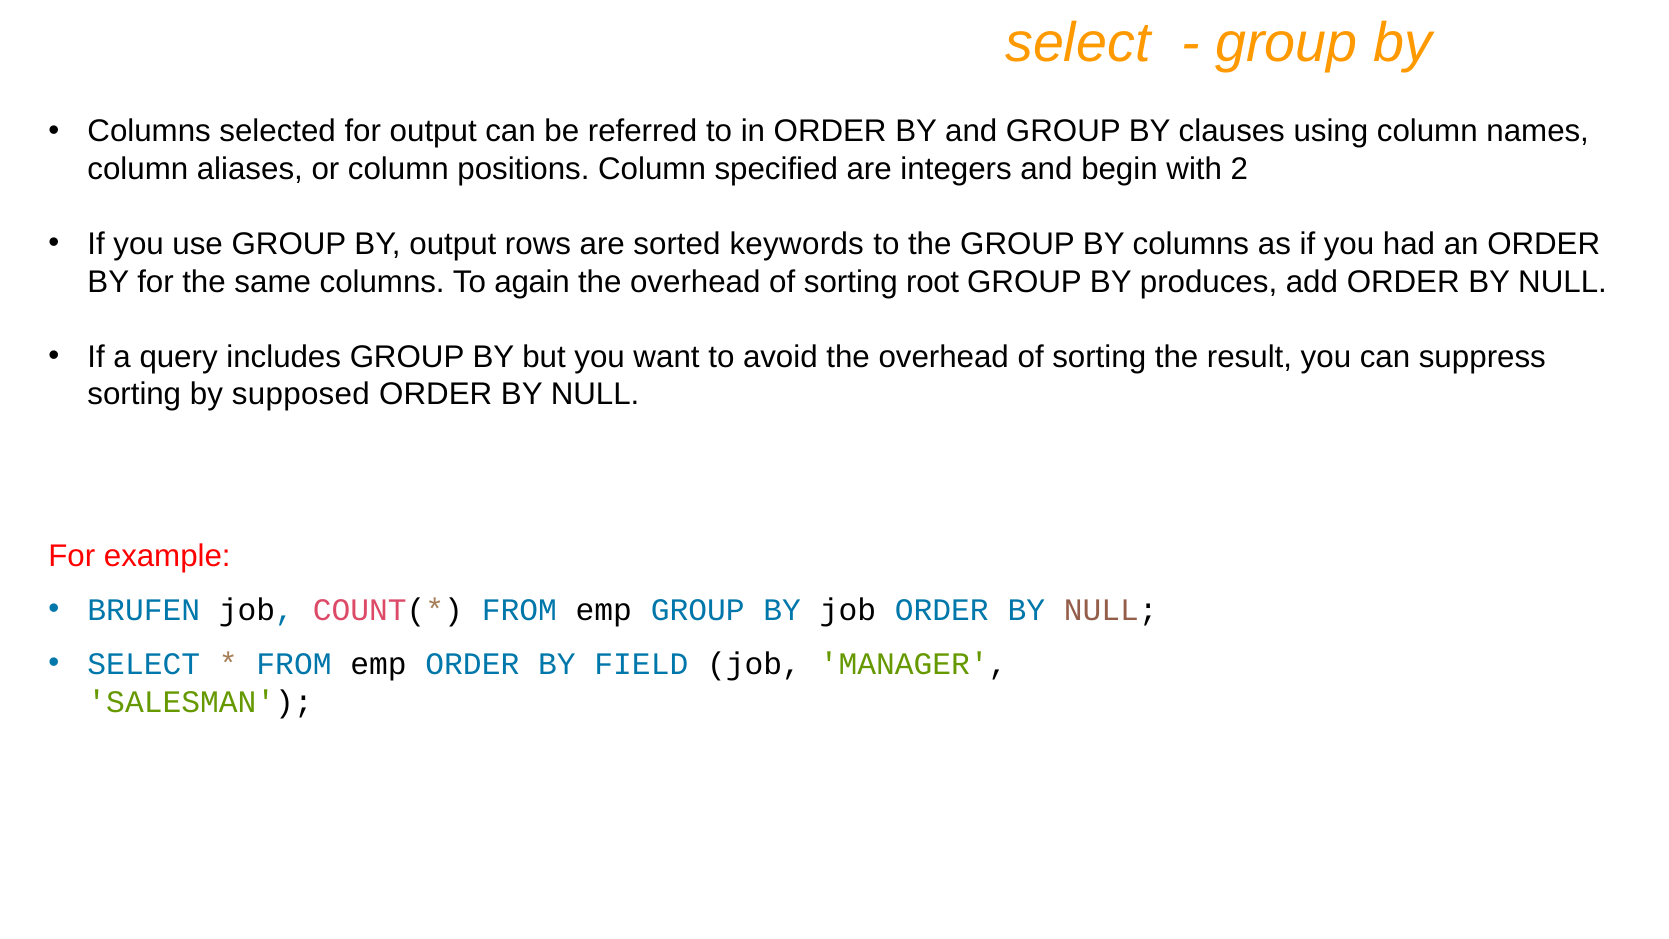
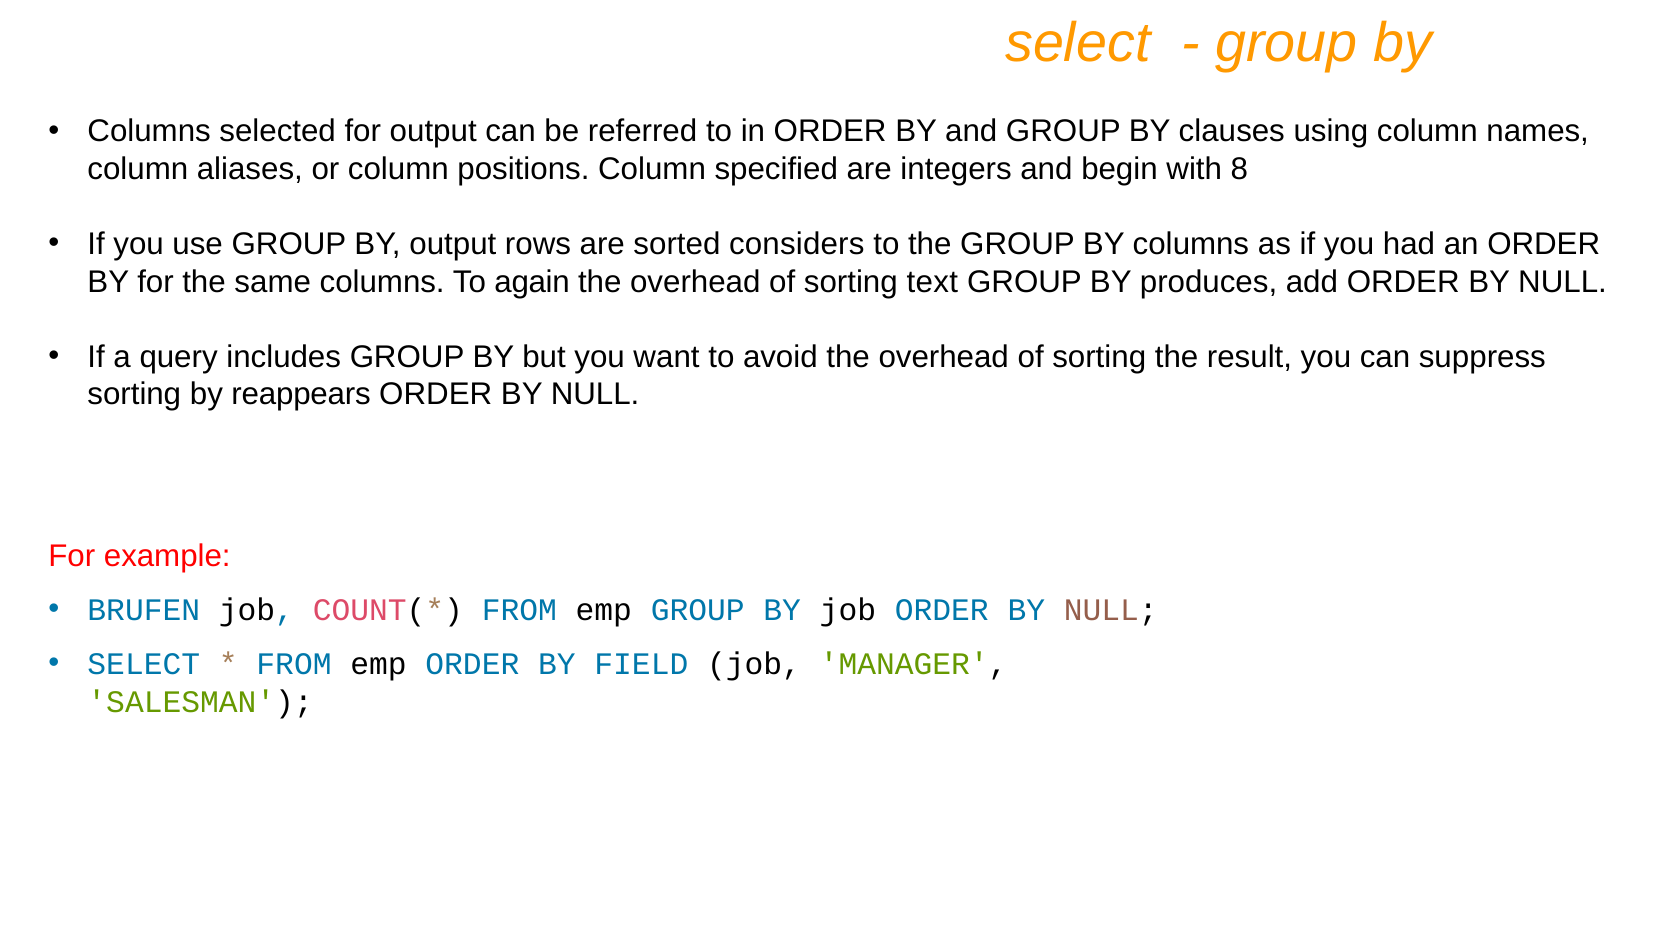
2: 2 -> 8
keywords: keywords -> considers
root: root -> text
supposed: supposed -> reappears
